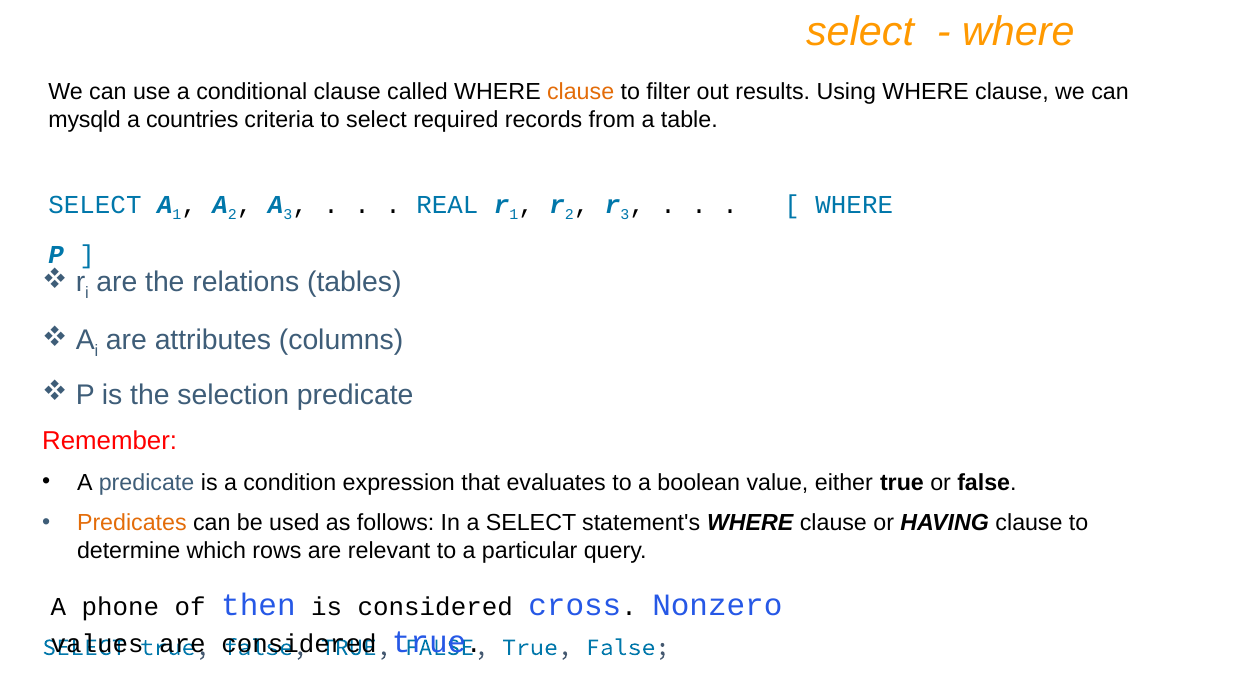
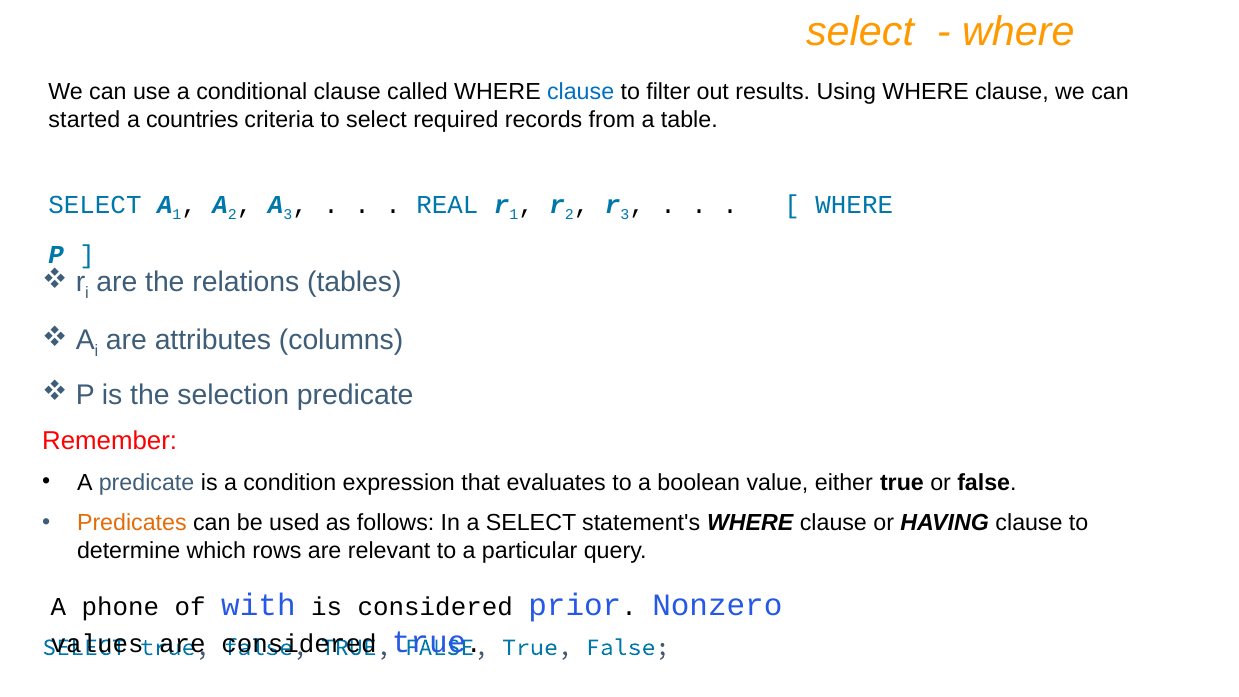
clause at (581, 92) colour: orange -> blue
mysqld: mysqld -> started
then: then -> with
cross: cross -> prior
